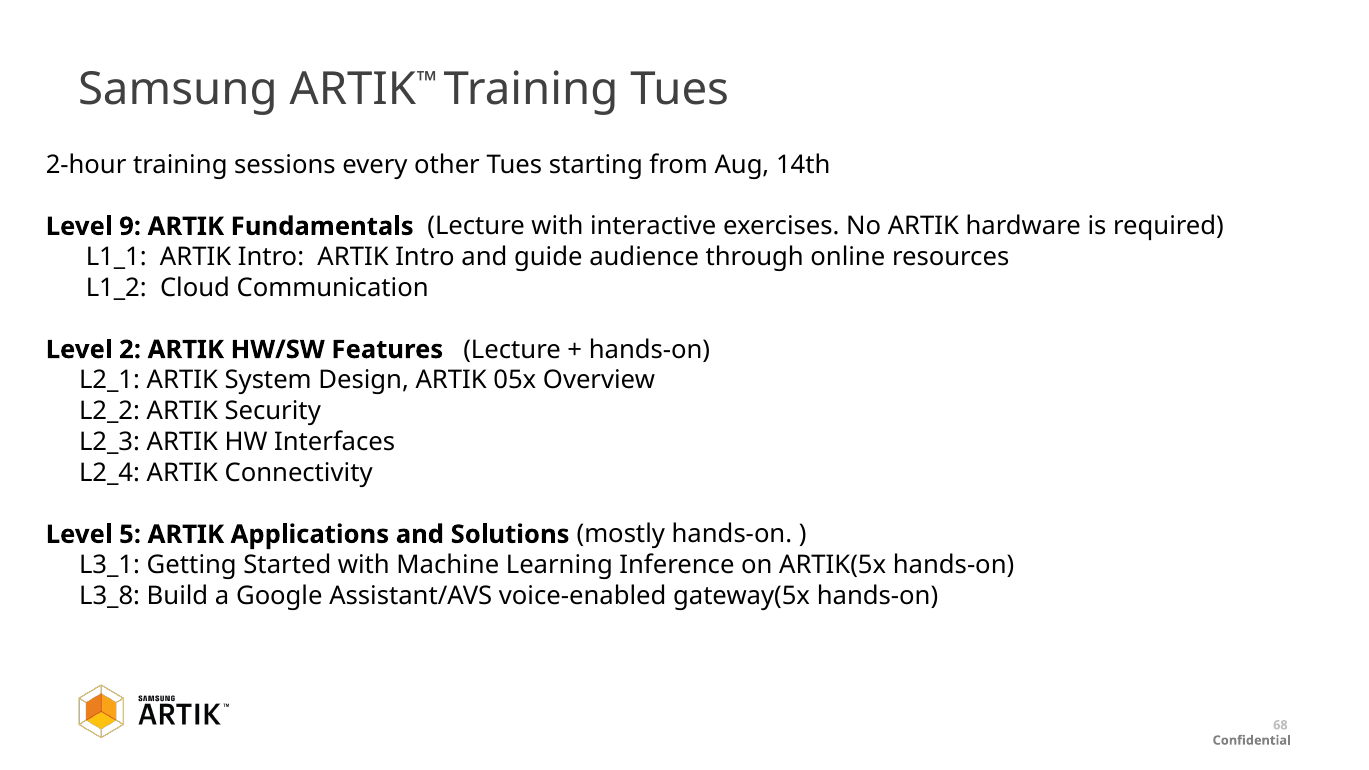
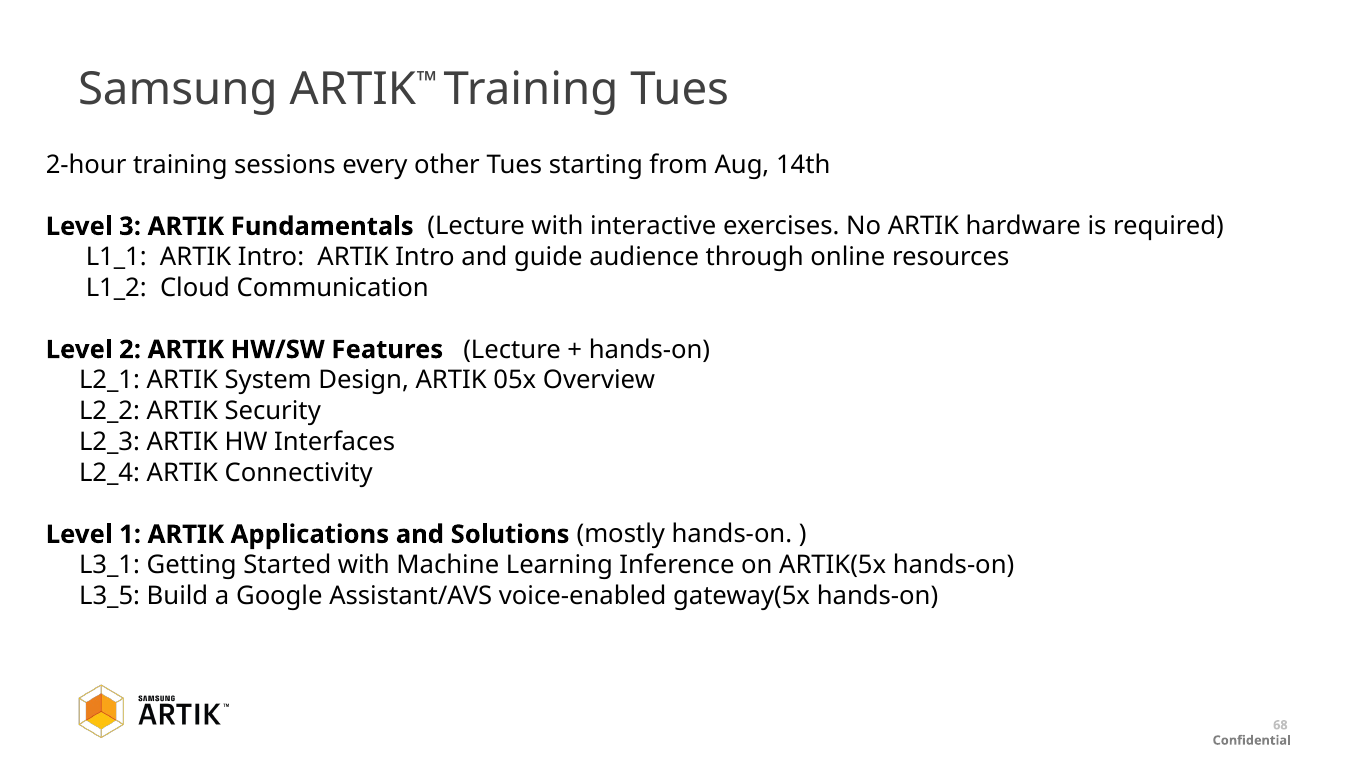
9: 9 -> 3
5: 5 -> 1
L3_8: L3_8 -> L3_5
